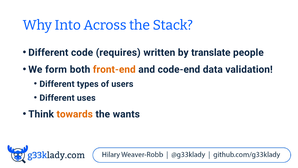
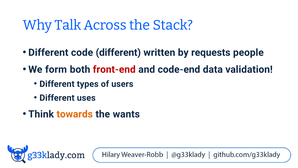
Into: Into -> Talk
code requires: requires -> different
translate: translate -> requests
front-end colour: orange -> red
